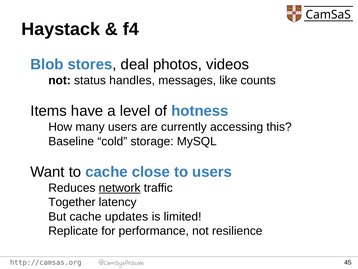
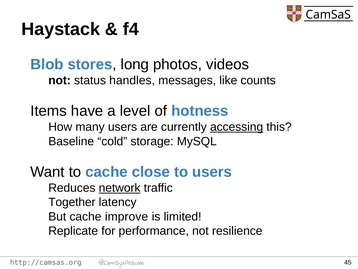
deal: deal -> long
accessing underline: none -> present
updates: updates -> improve
